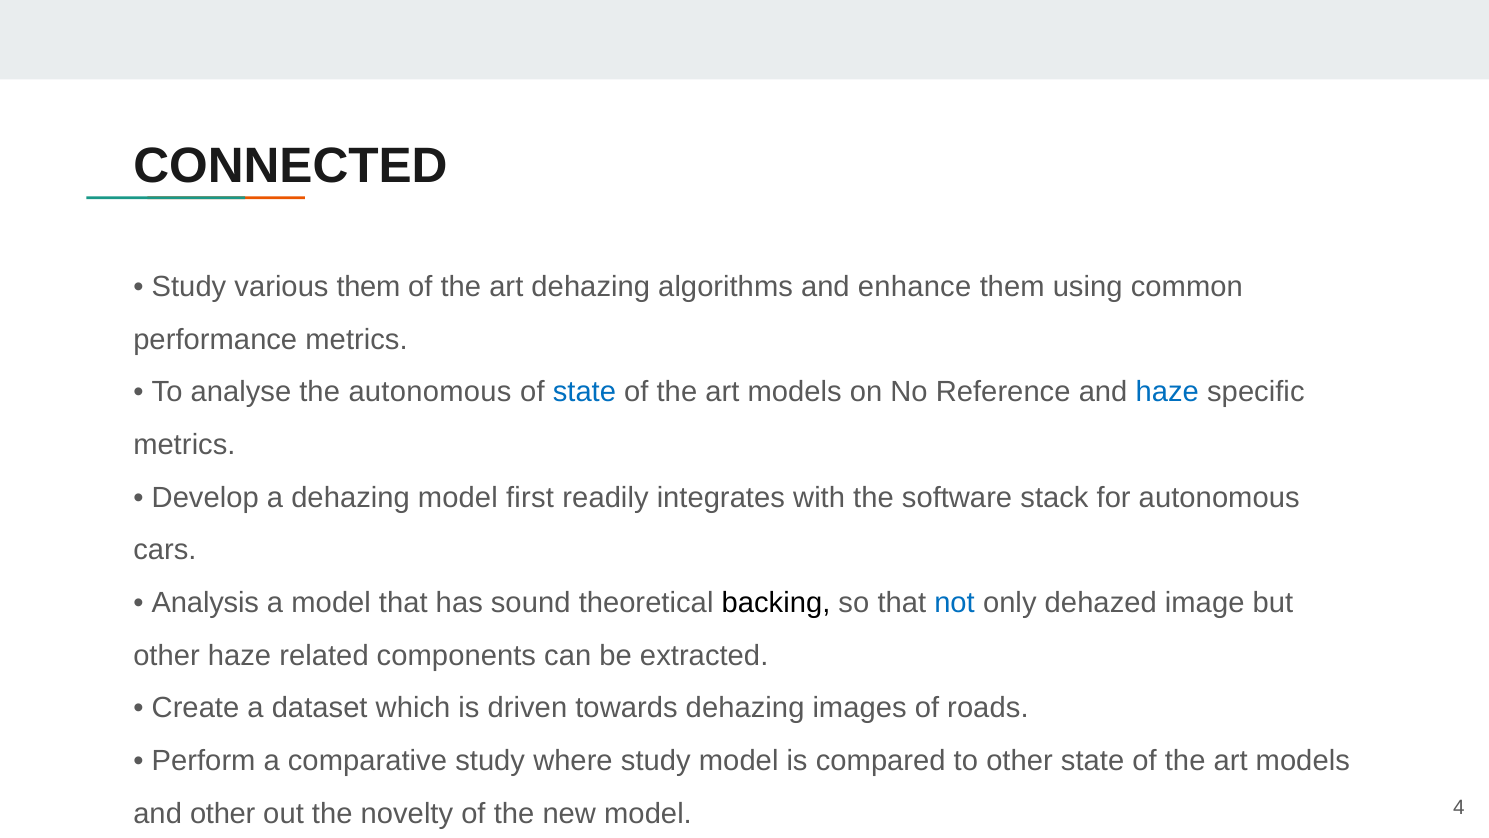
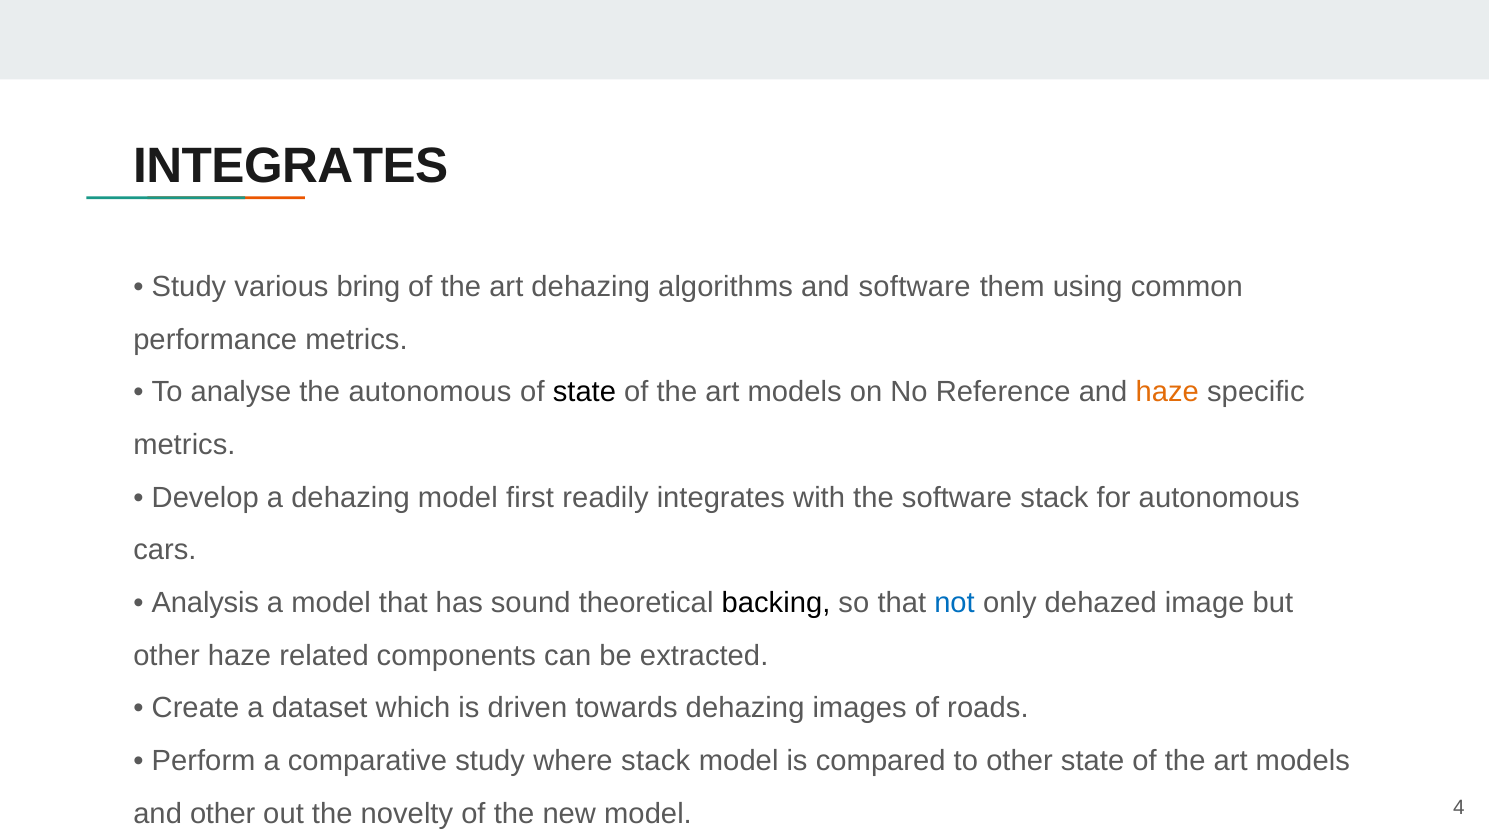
CONNECTED at (290, 166): CONNECTED -> INTEGRATES
various them: them -> bring
and enhance: enhance -> software
state at (584, 392) colour: blue -> black
haze at (1167, 392) colour: blue -> orange
where study: study -> stack
